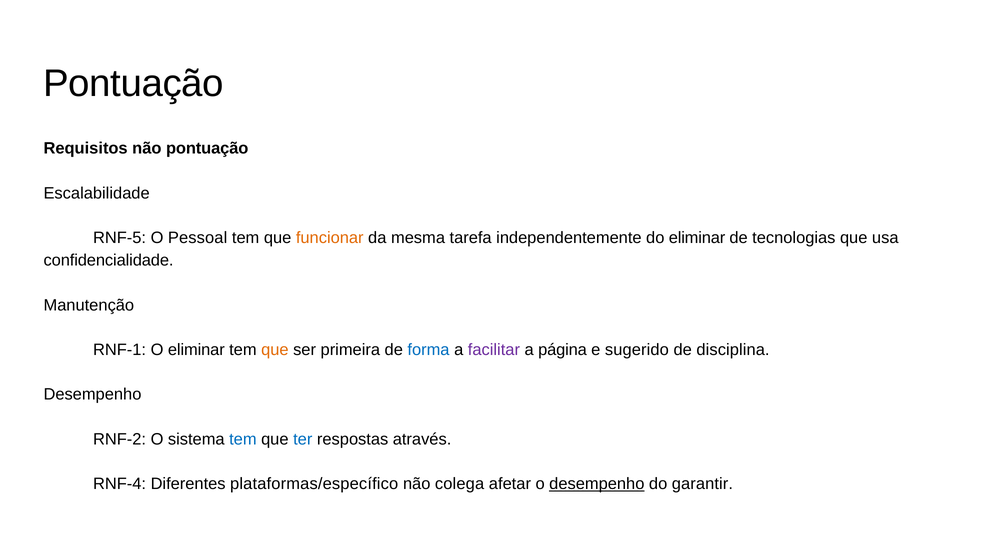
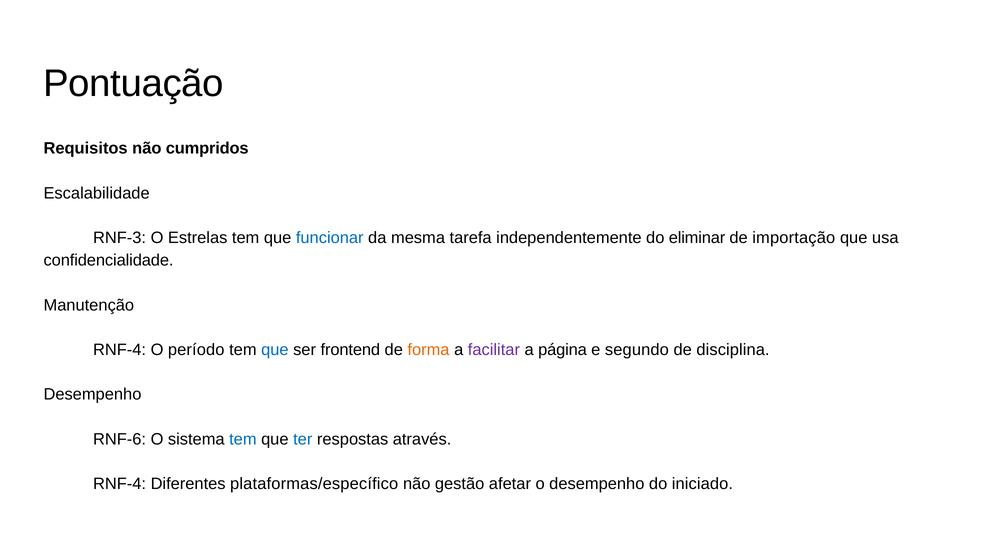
não pontuação: pontuação -> cumpridos
RNF-5: RNF-5 -> RNF-3
Pessoal: Pessoal -> Estrelas
funcionar colour: orange -> blue
tecnologias: tecnologias -> importação
RNF-1 at (120, 350): RNF-1 -> RNF-4
O eliminar: eliminar -> período
que at (275, 350) colour: orange -> blue
primeira: primeira -> frontend
forma colour: blue -> orange
sugerido: sugerido -> segundo
RNF-2: RNF-2 -> RNF-6
colega: colega -> gestão
desempenho at (597, 484) underline: present -> none
garantir: garantir -> iniciado
